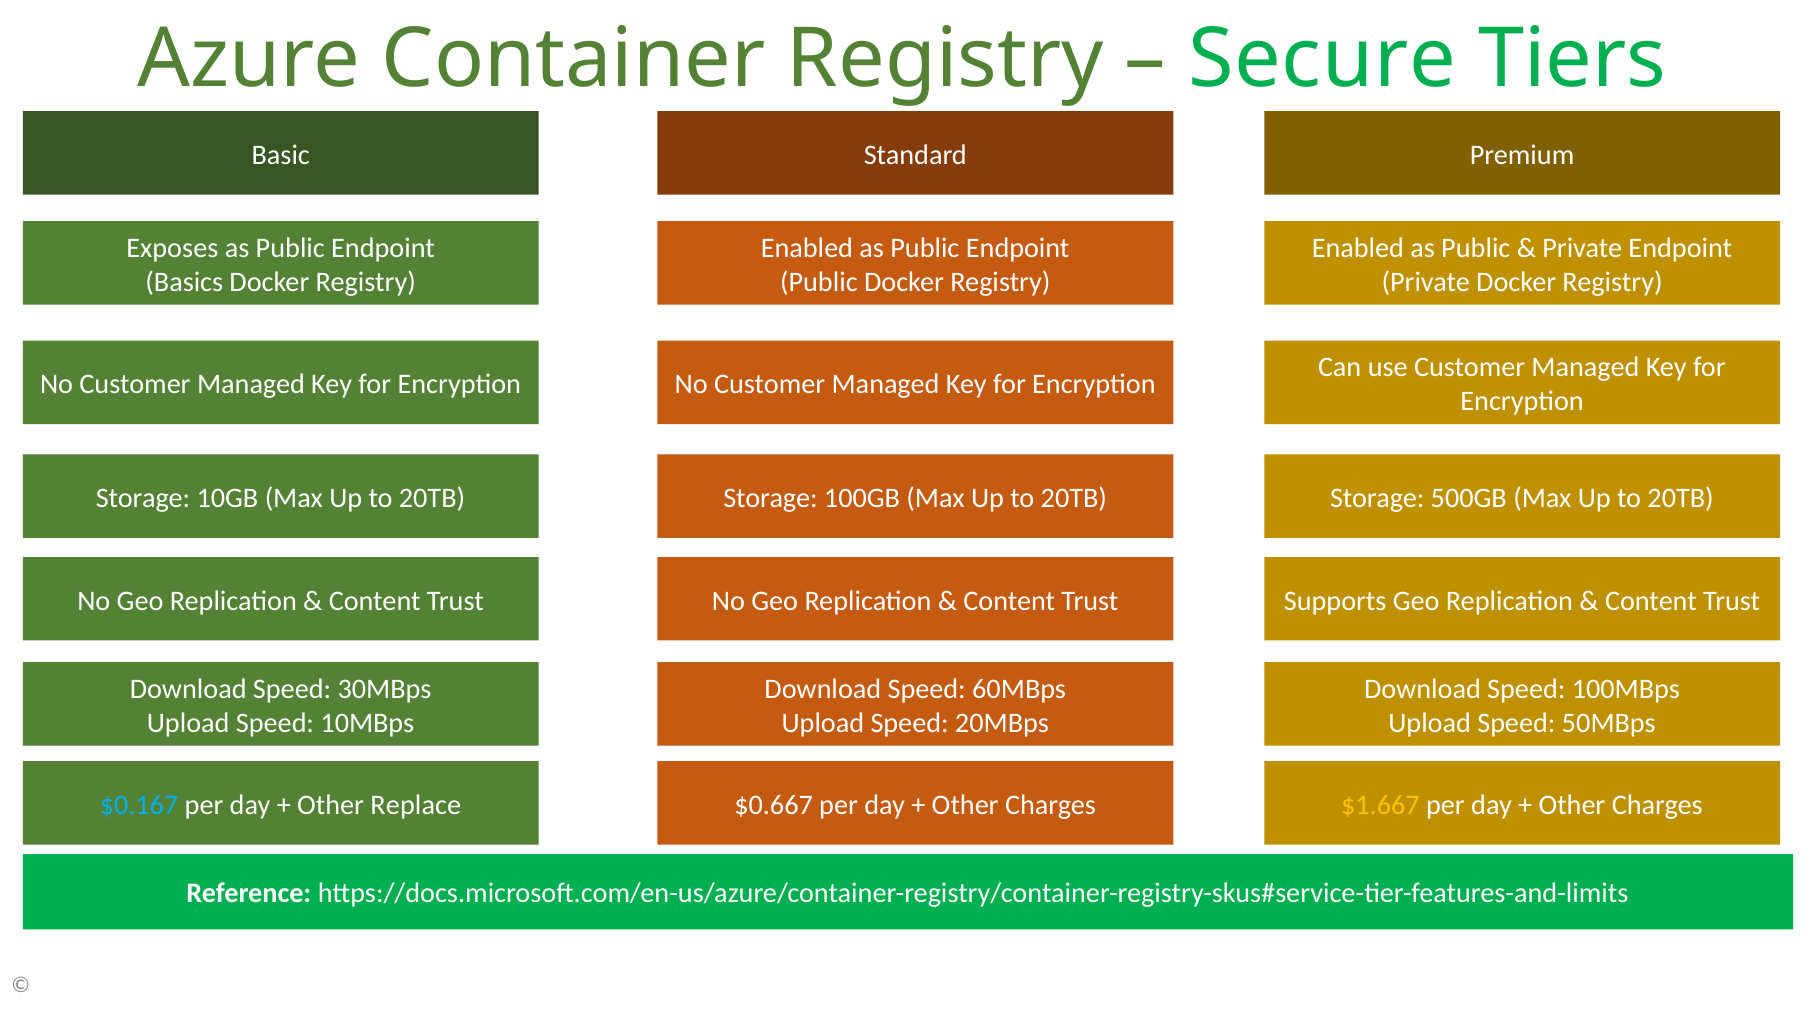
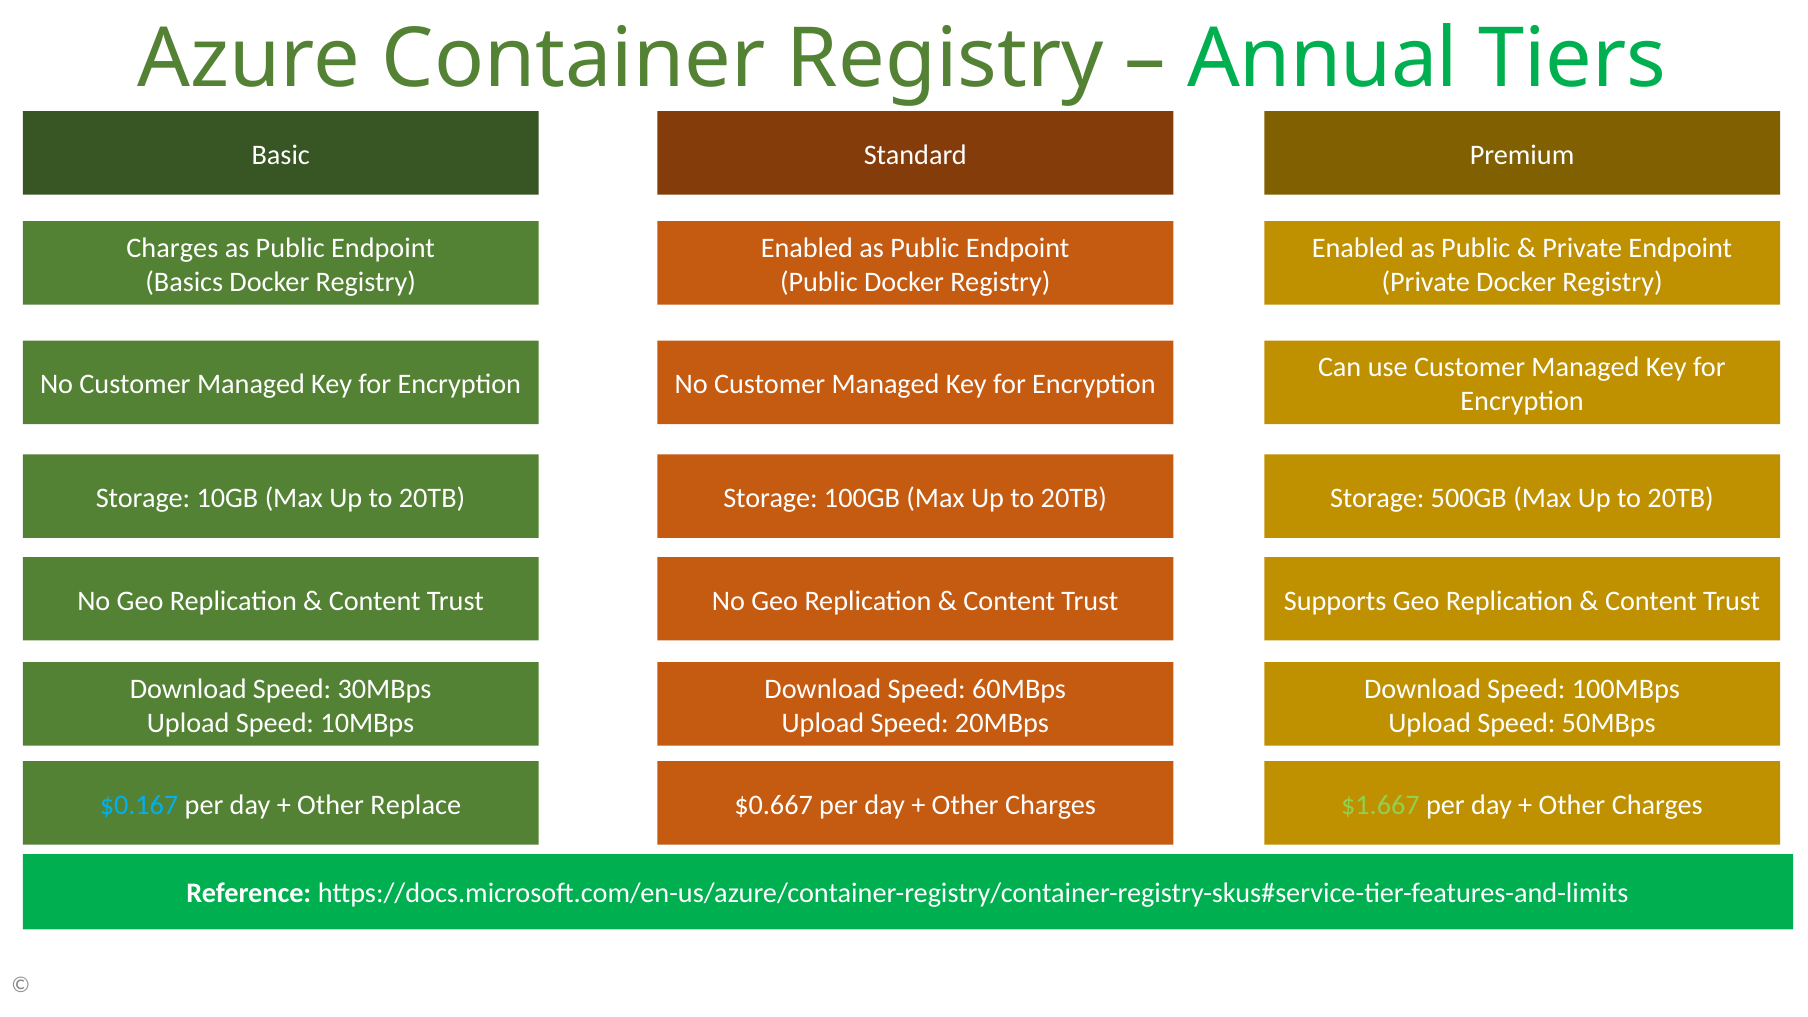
Secure: Secure -> Annual
Exposes at (172, 248): Exposes -> Charges
$1.667 colour: yellow -> light green
